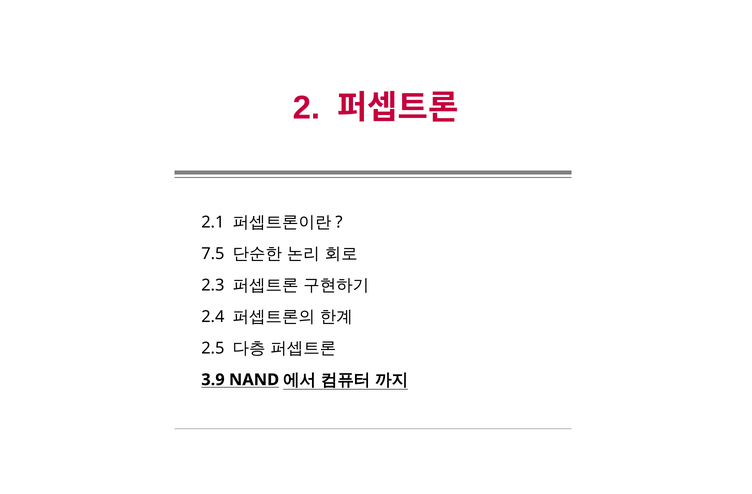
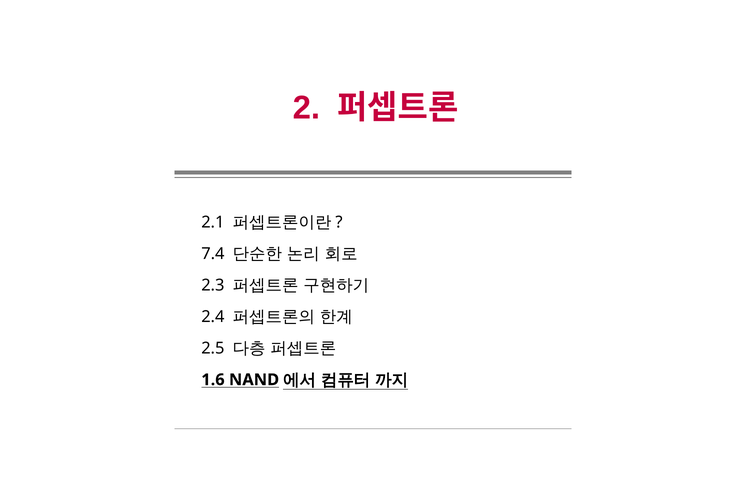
7.5: 7.5 -> 7.4
3.9: 3.9 -> 1.6
